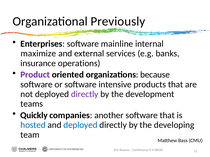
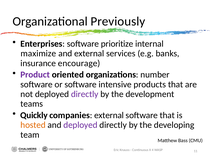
mainline: mainline -> prioritize
operations: operations -> encourage
because: because -> number
companies another: another -> external
hosted colour: blue -> orange
deployed at (80, 125) colour: blue -> purple
